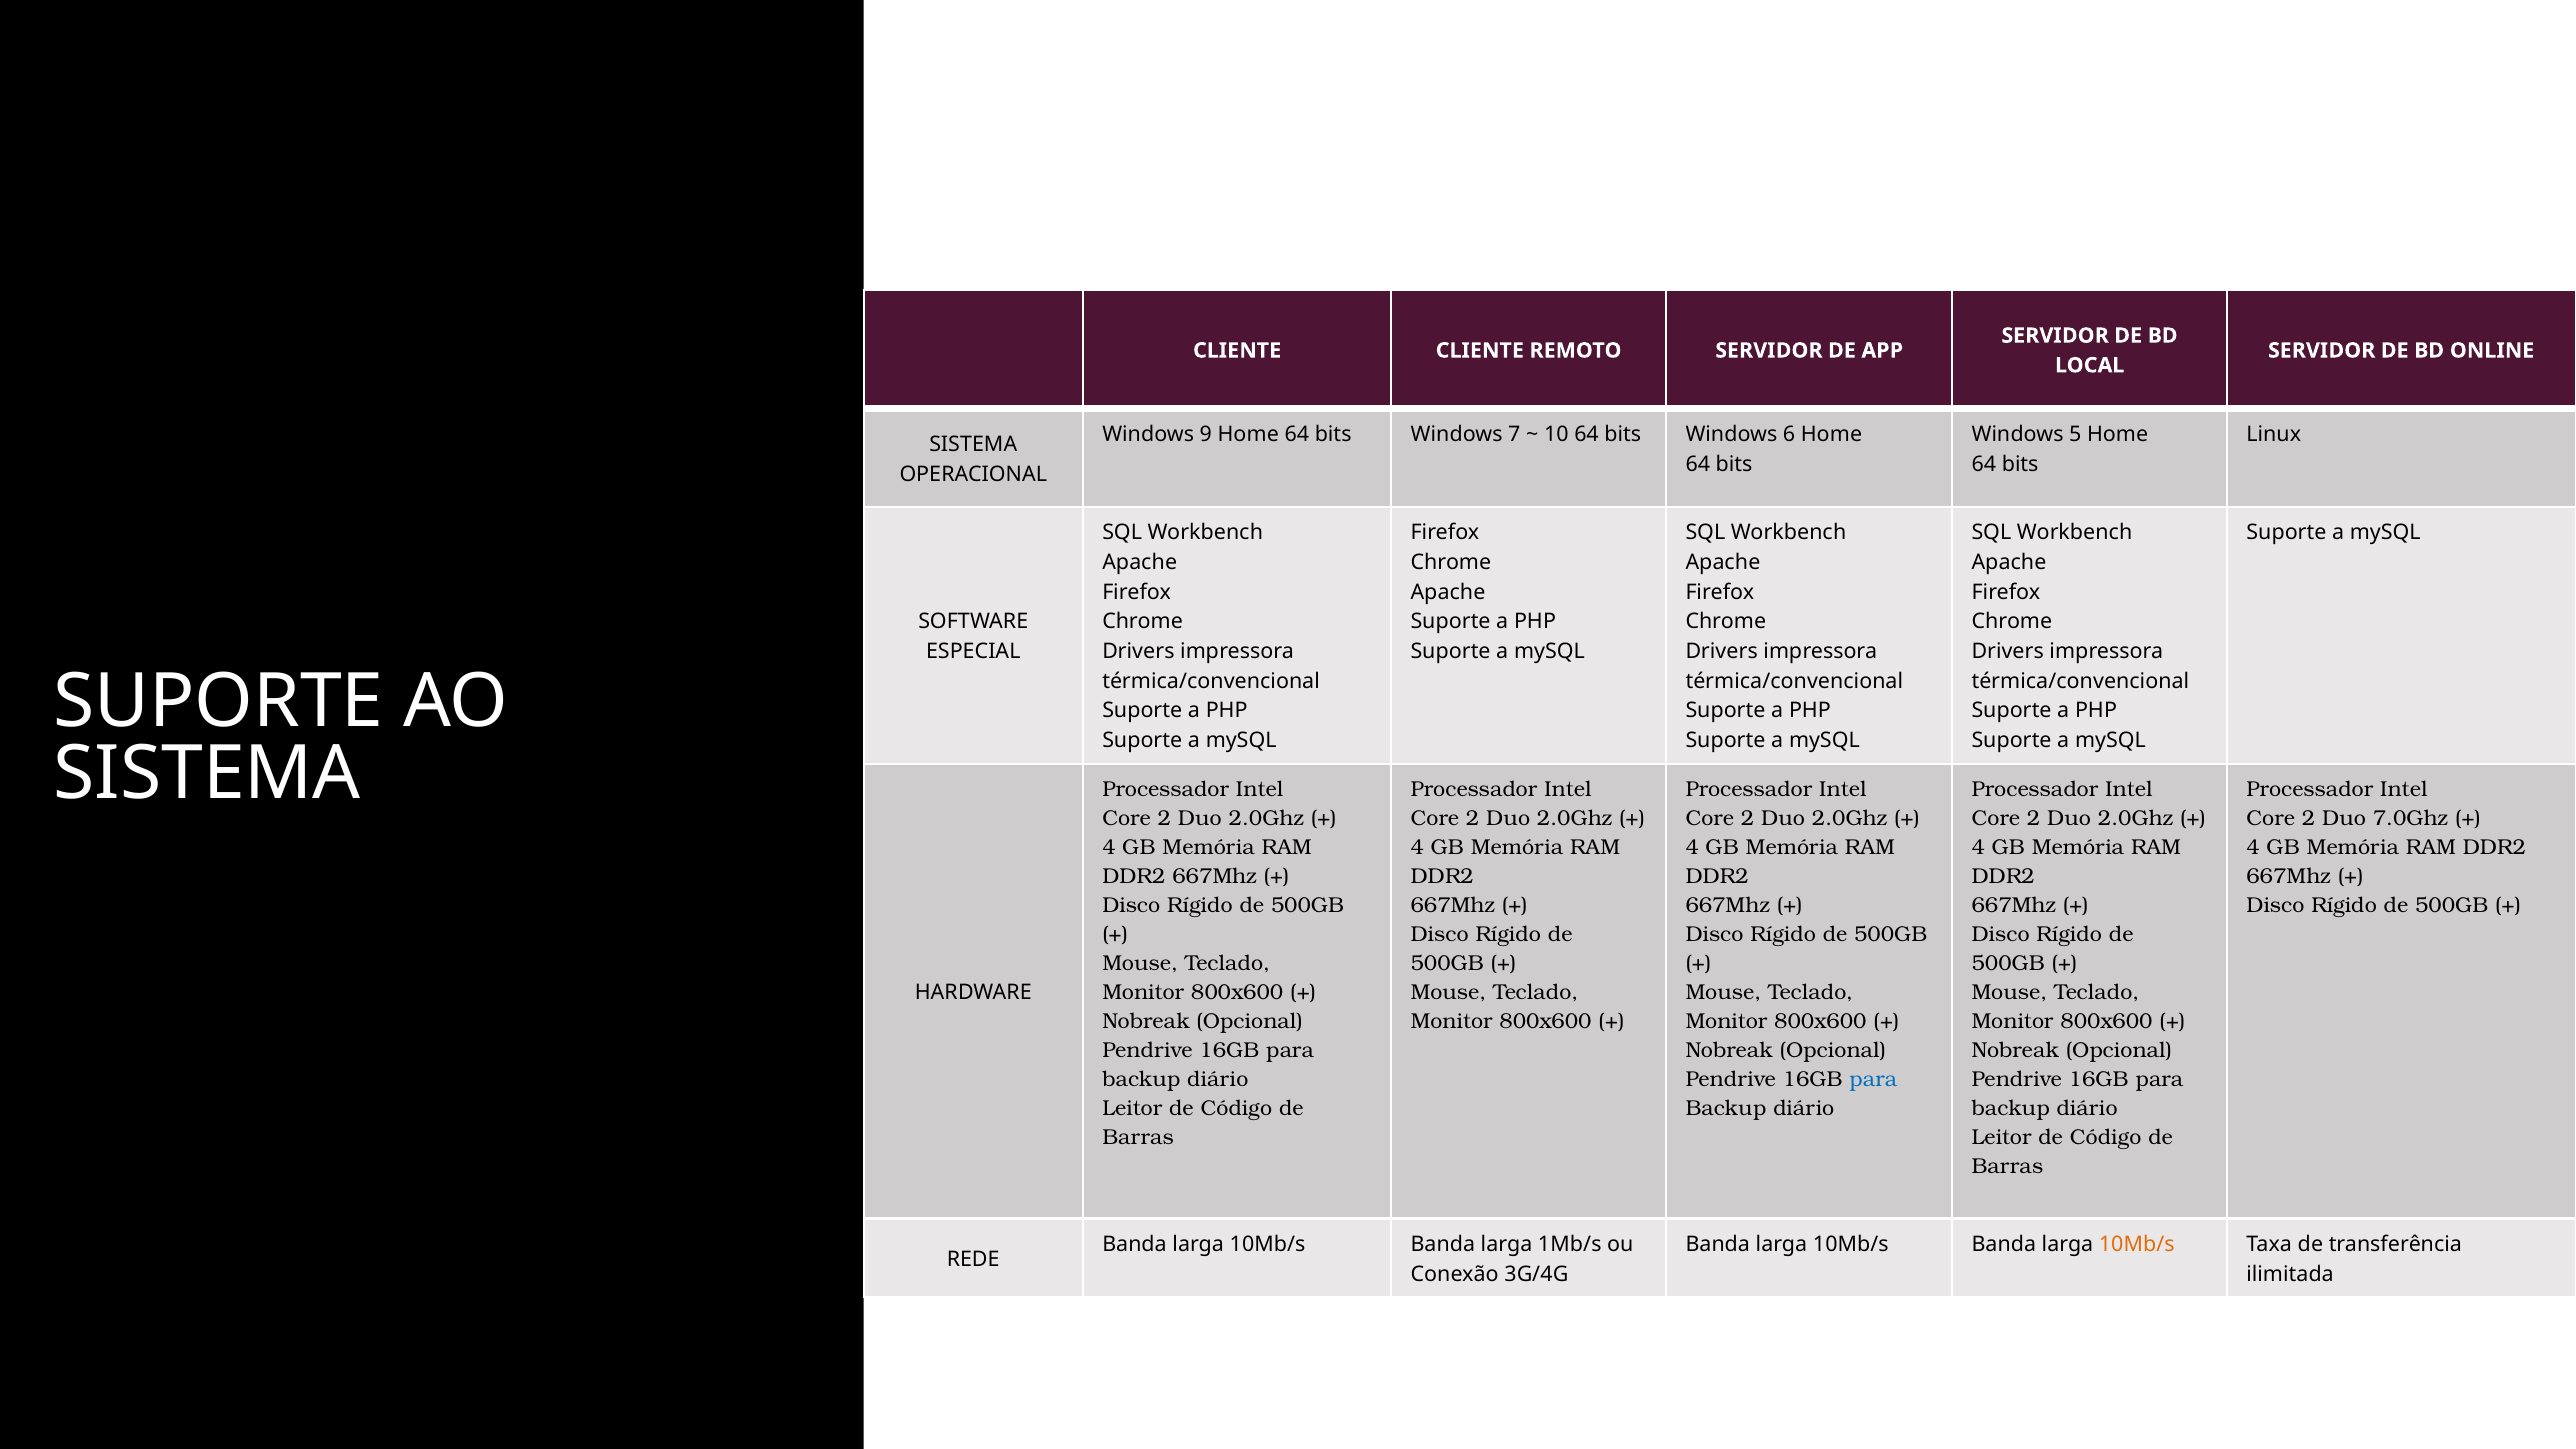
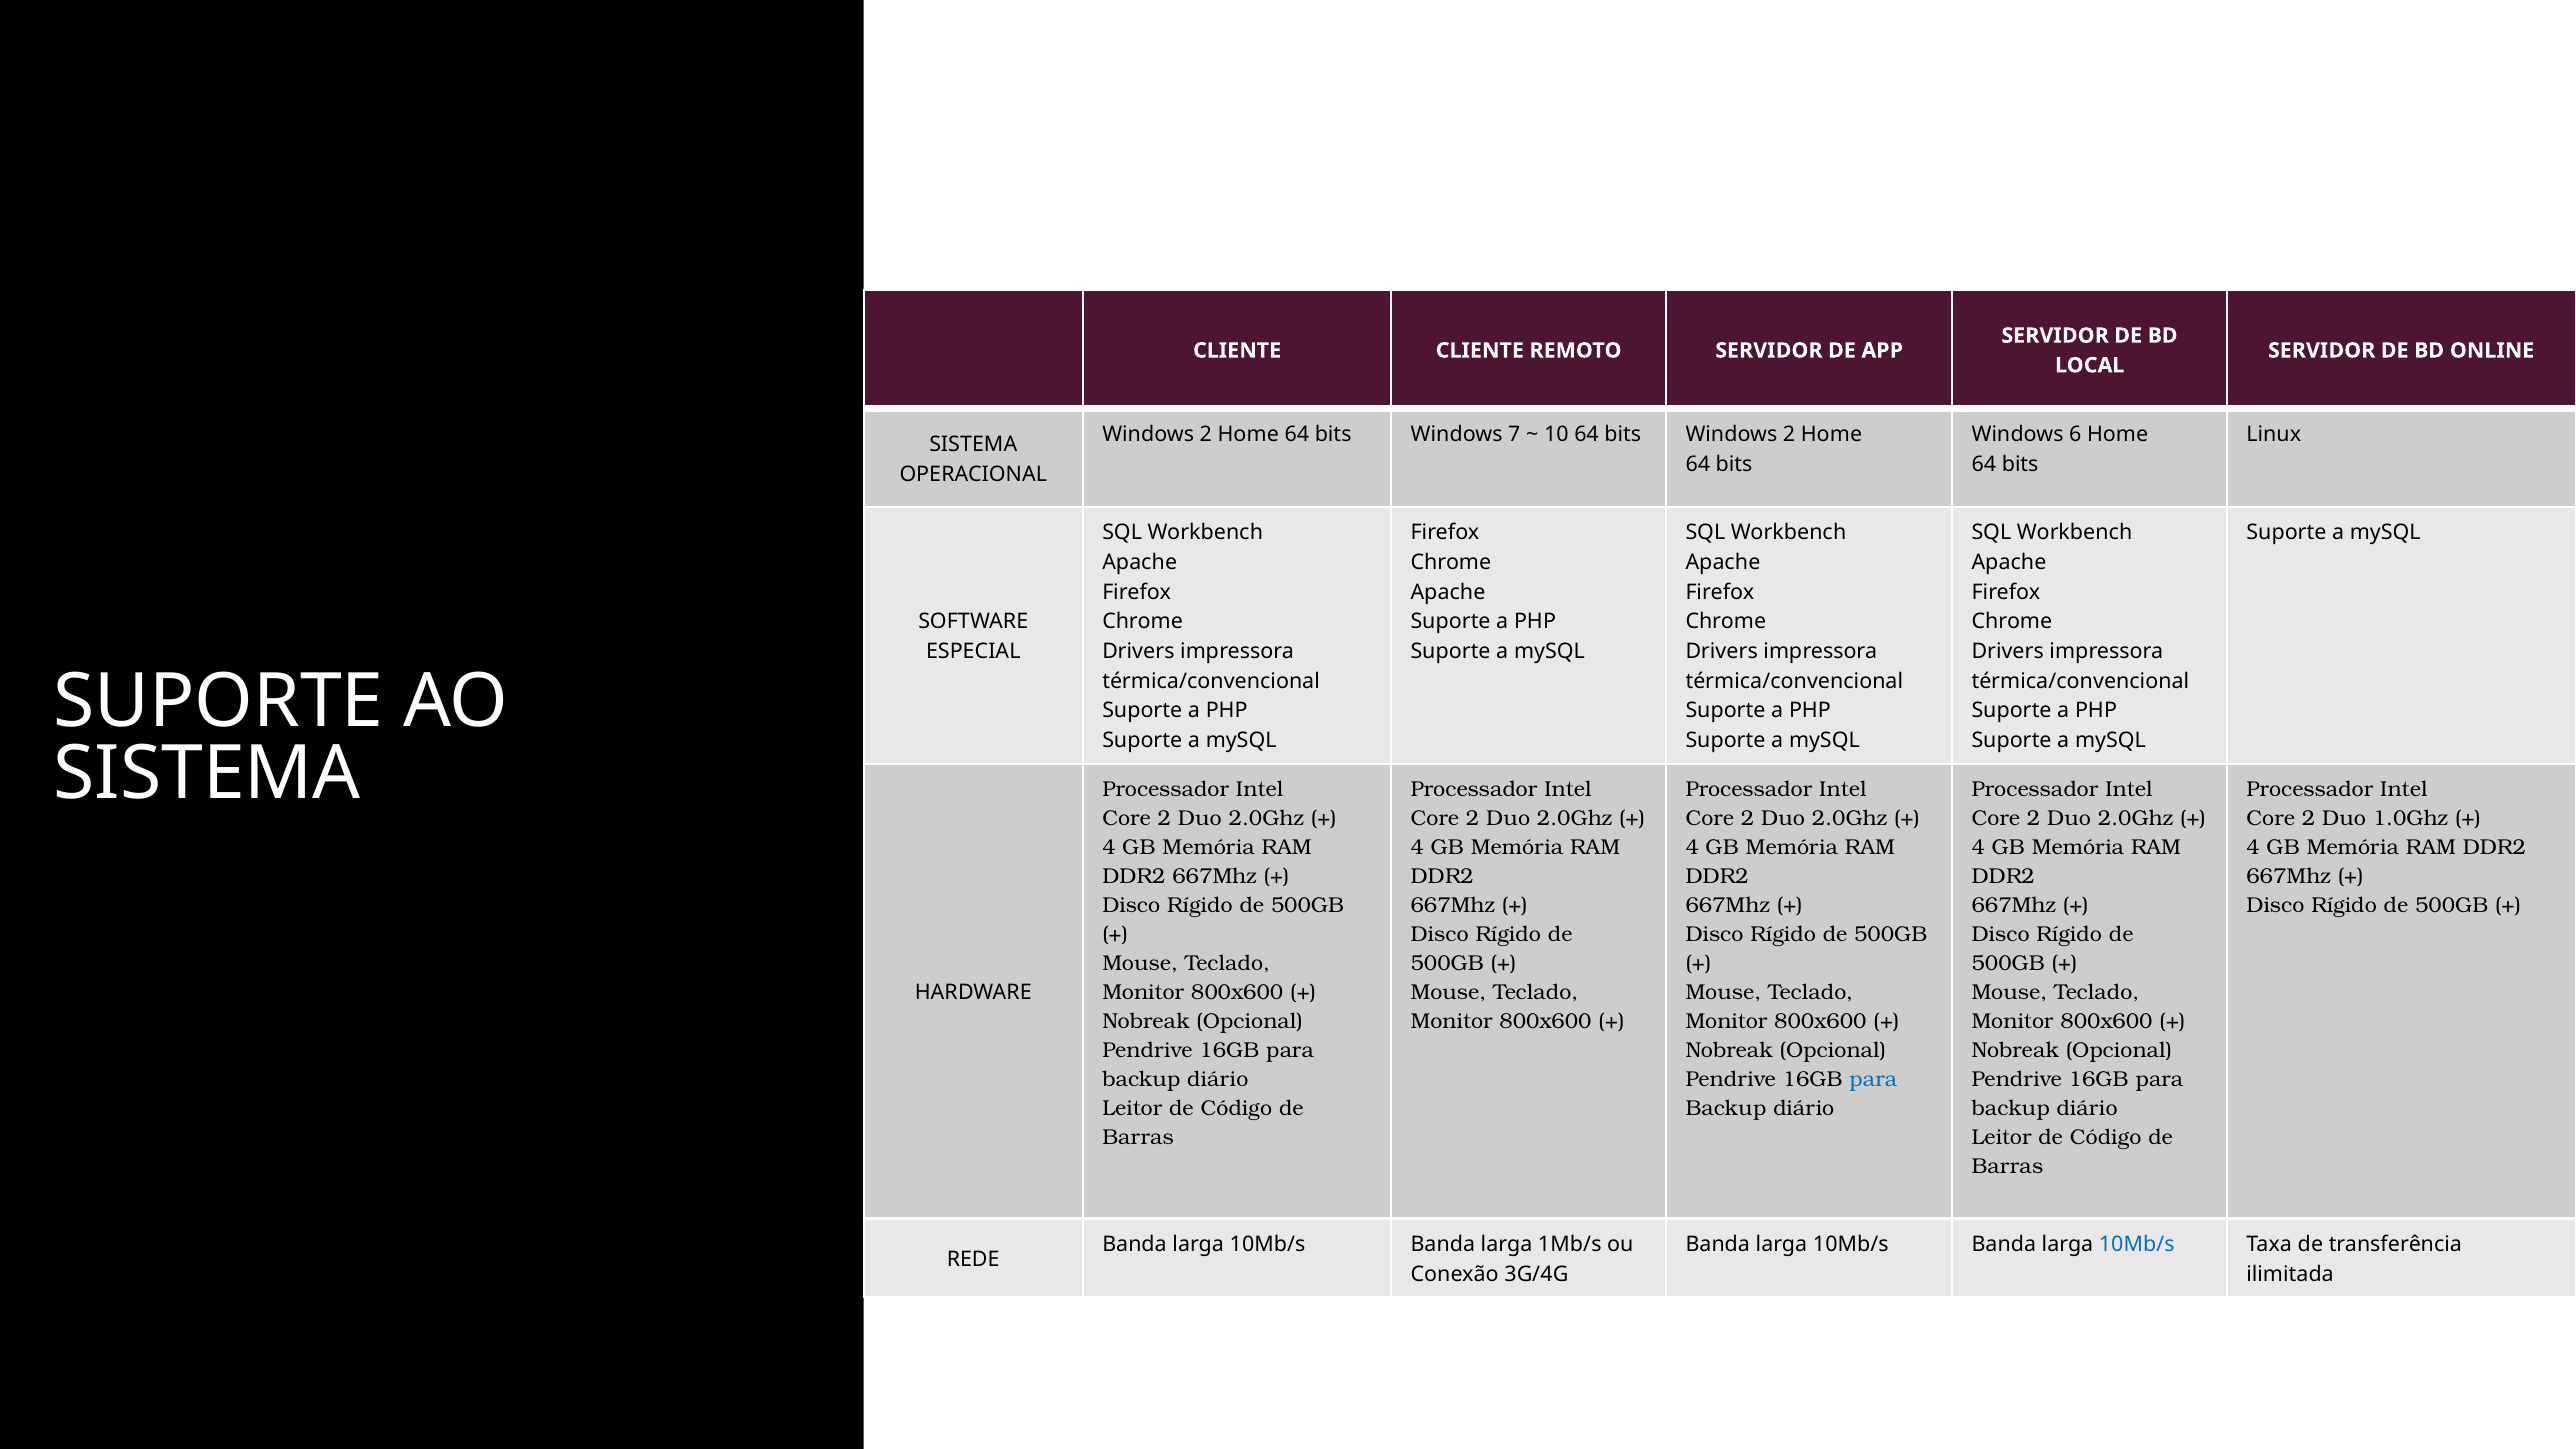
9 at (1206, 434): 9 -> 2
bits Windows 6: 6 -> 2
5: 5 -> 6
7.0Ghz: 7.0Ghz -> 1.0Ghz
10Mb/s at (2137, 1244) colour: orange -> blue
